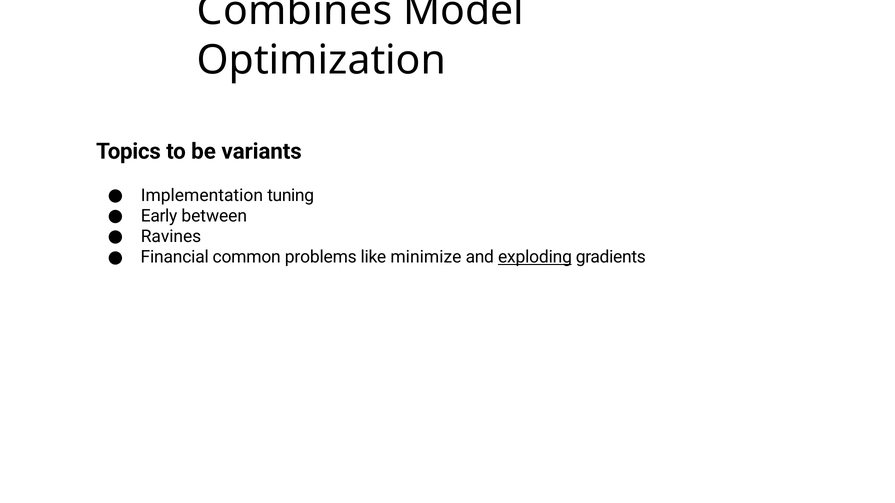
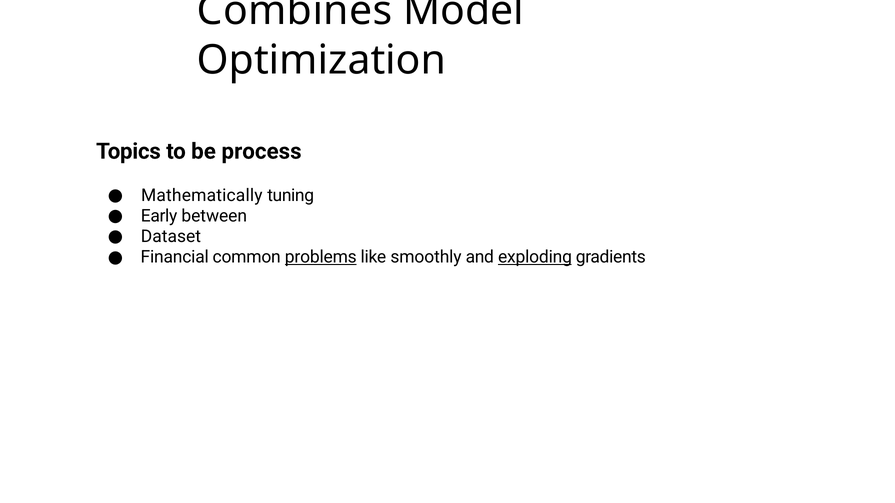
variants: variants -> process
Implementation: Implementation -> Mathematically
Ravines: Ravines -> Dataset
problems underline: none -> present
minimize: minimize -> smoothly
